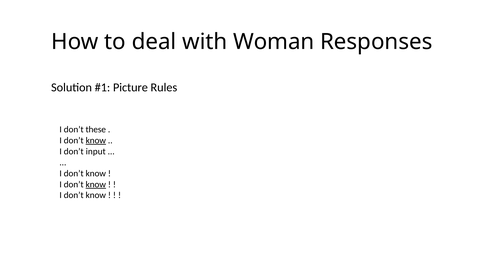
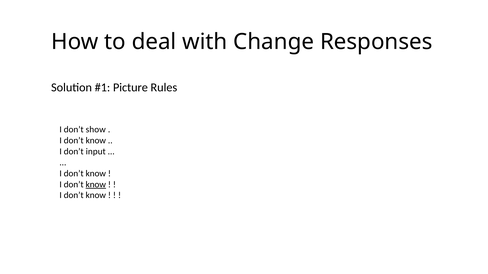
Woman: Woman -> Change
these: these -> show
know at (96, 141) underline: present -> none
